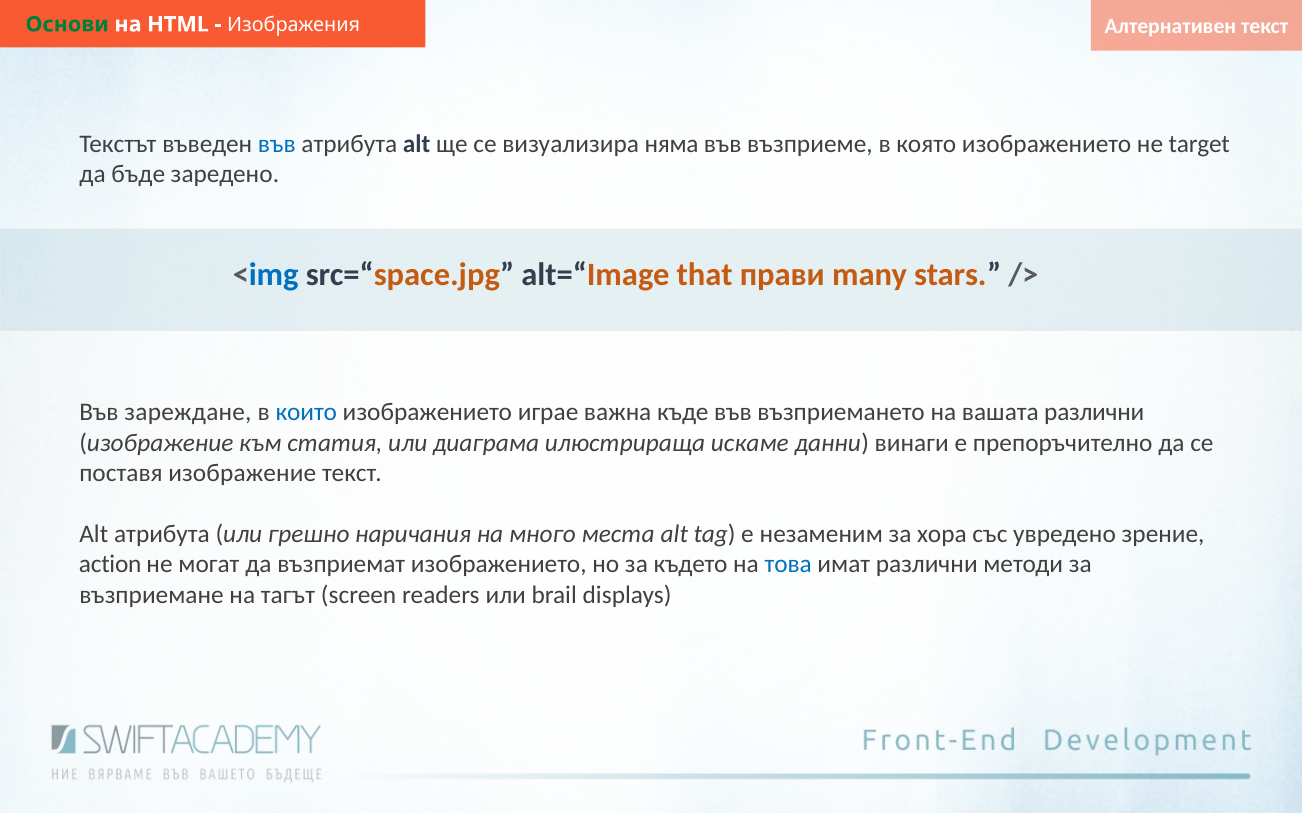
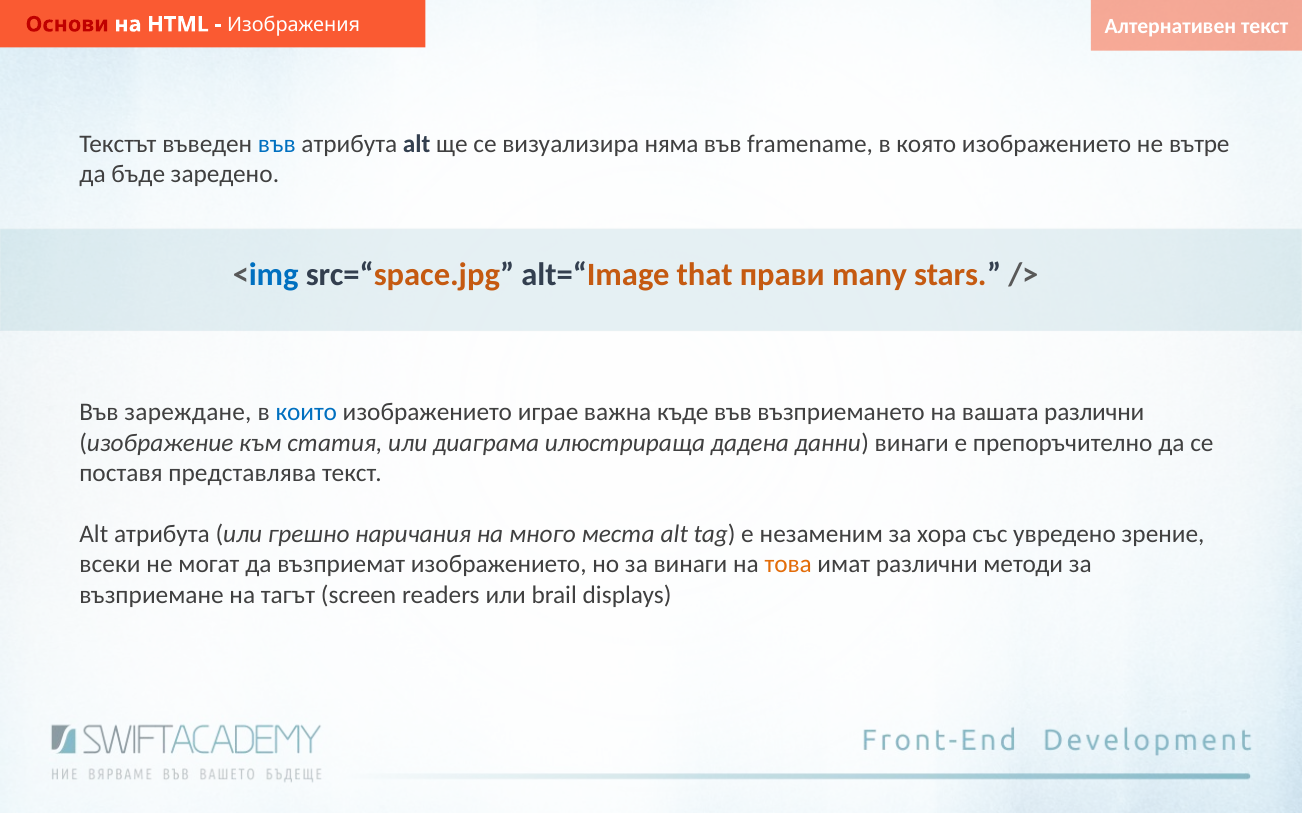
Основи colour: green -> red
възприеме: възприеме -> framename
target: target -> вътре
искаме: искаме -> дадена
поставя изображение: изображение -> представлява
action: action -> всеки
за където: където -> винаги
това colour: blue -> orange
